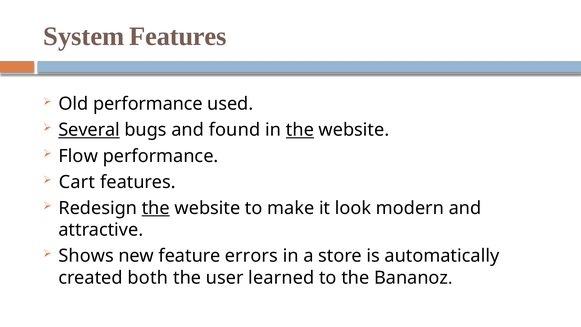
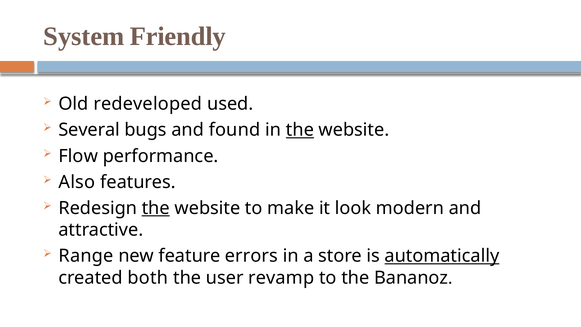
System Features: Features -> Friendly
Old performance: performance -> redeveloped
Several underline: present -> none
Cart: Cart -> Also
Shows: Shows -> Range
automatically underline: none -> present
learned: learned -> revamp
